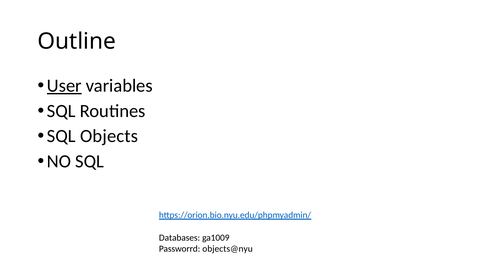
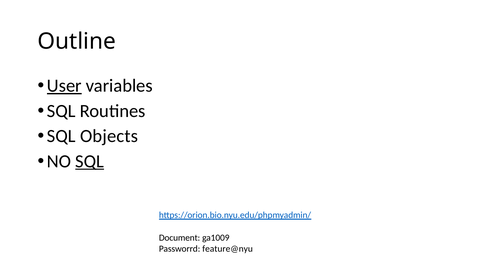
SQL at (90, 161) underline: none -> present
Databases: Databases -> Document
objects@nyu: objects@nyu -> feature@nyu
